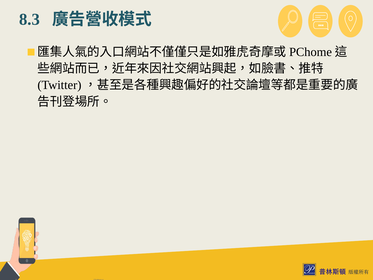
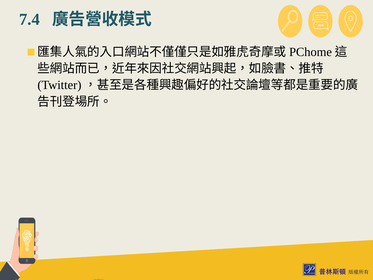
8.3: 8.3 -> 7.4
